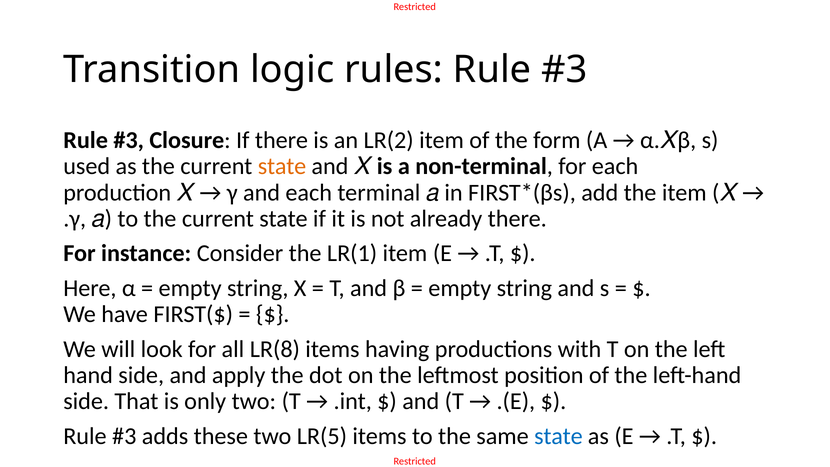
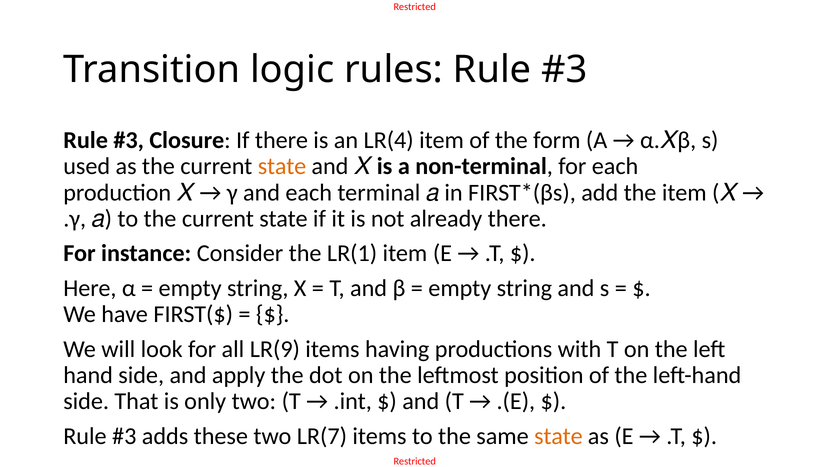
LR(2: LR(2 -> LR(4
LR(8: LR(8 -> LR(9
LR(5: LR(5 -> LR(7
state at (558, 436) colour: blue -> orange
